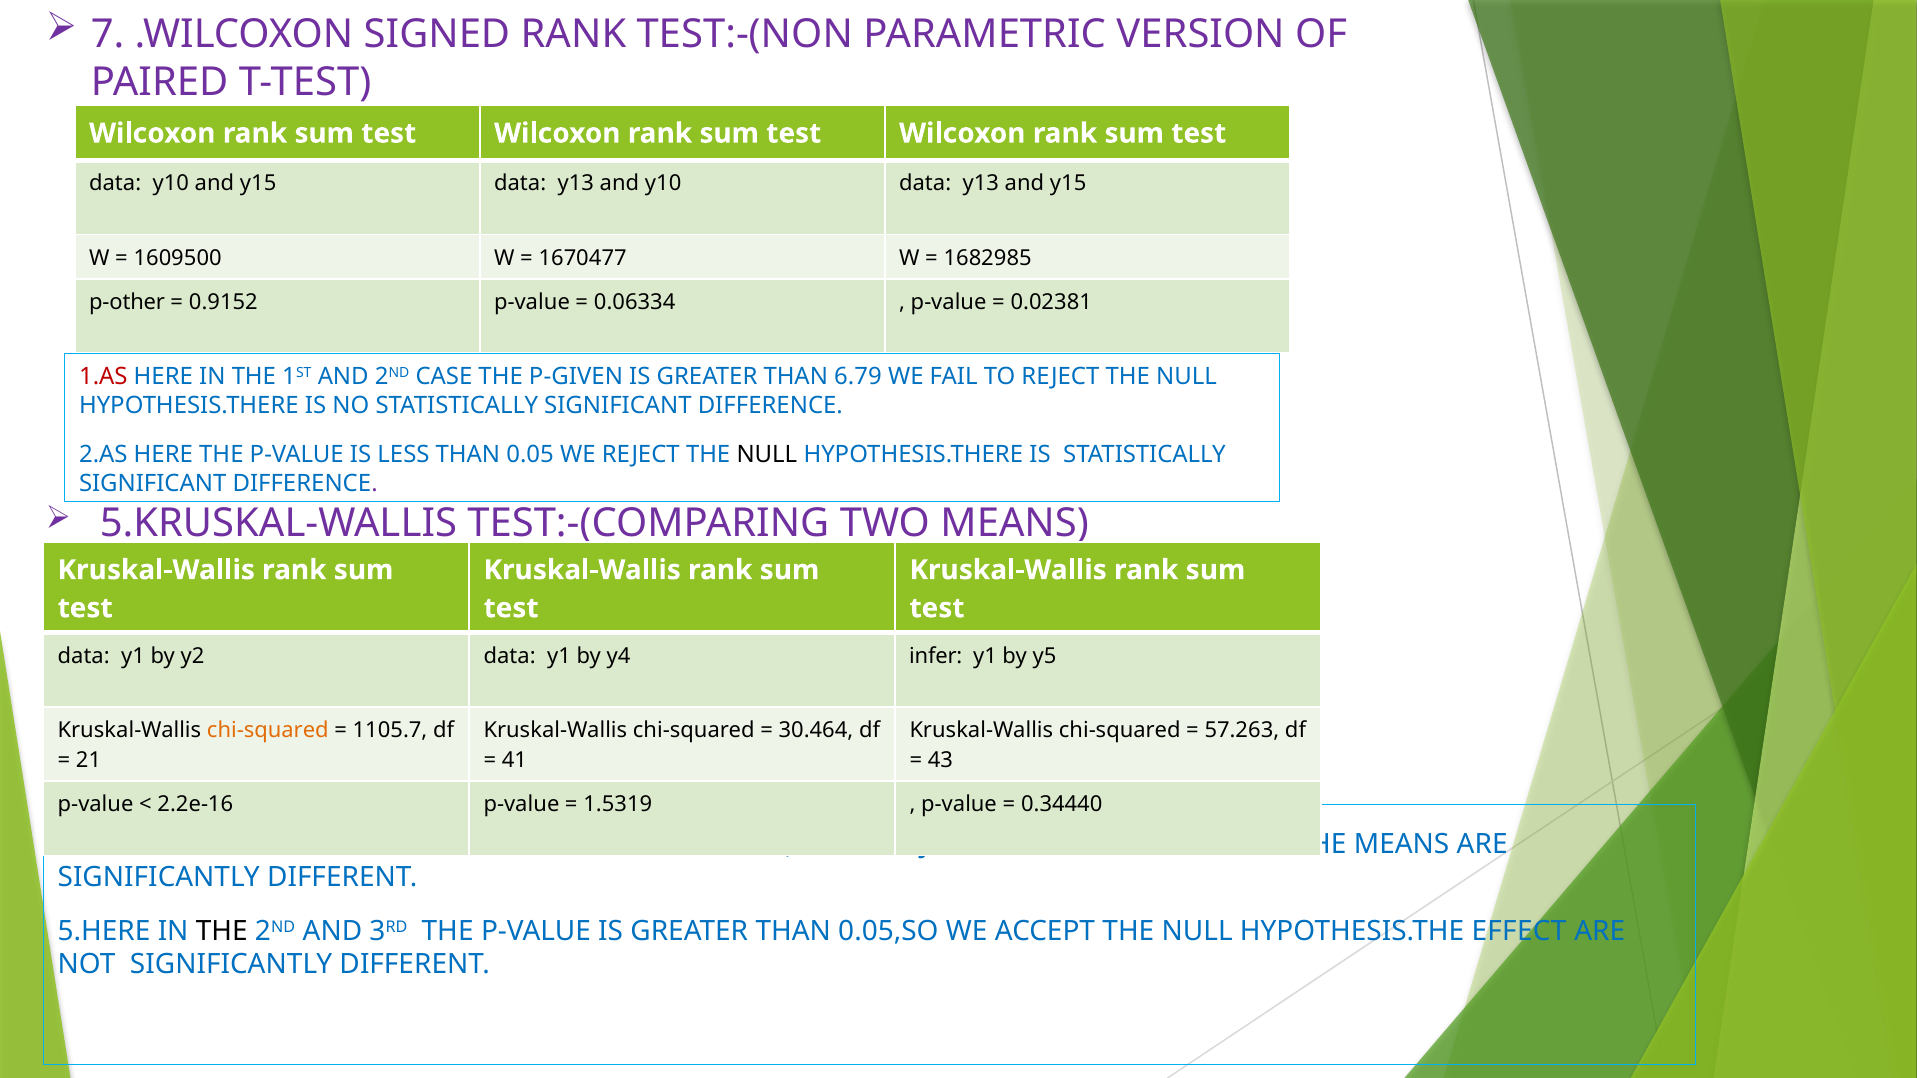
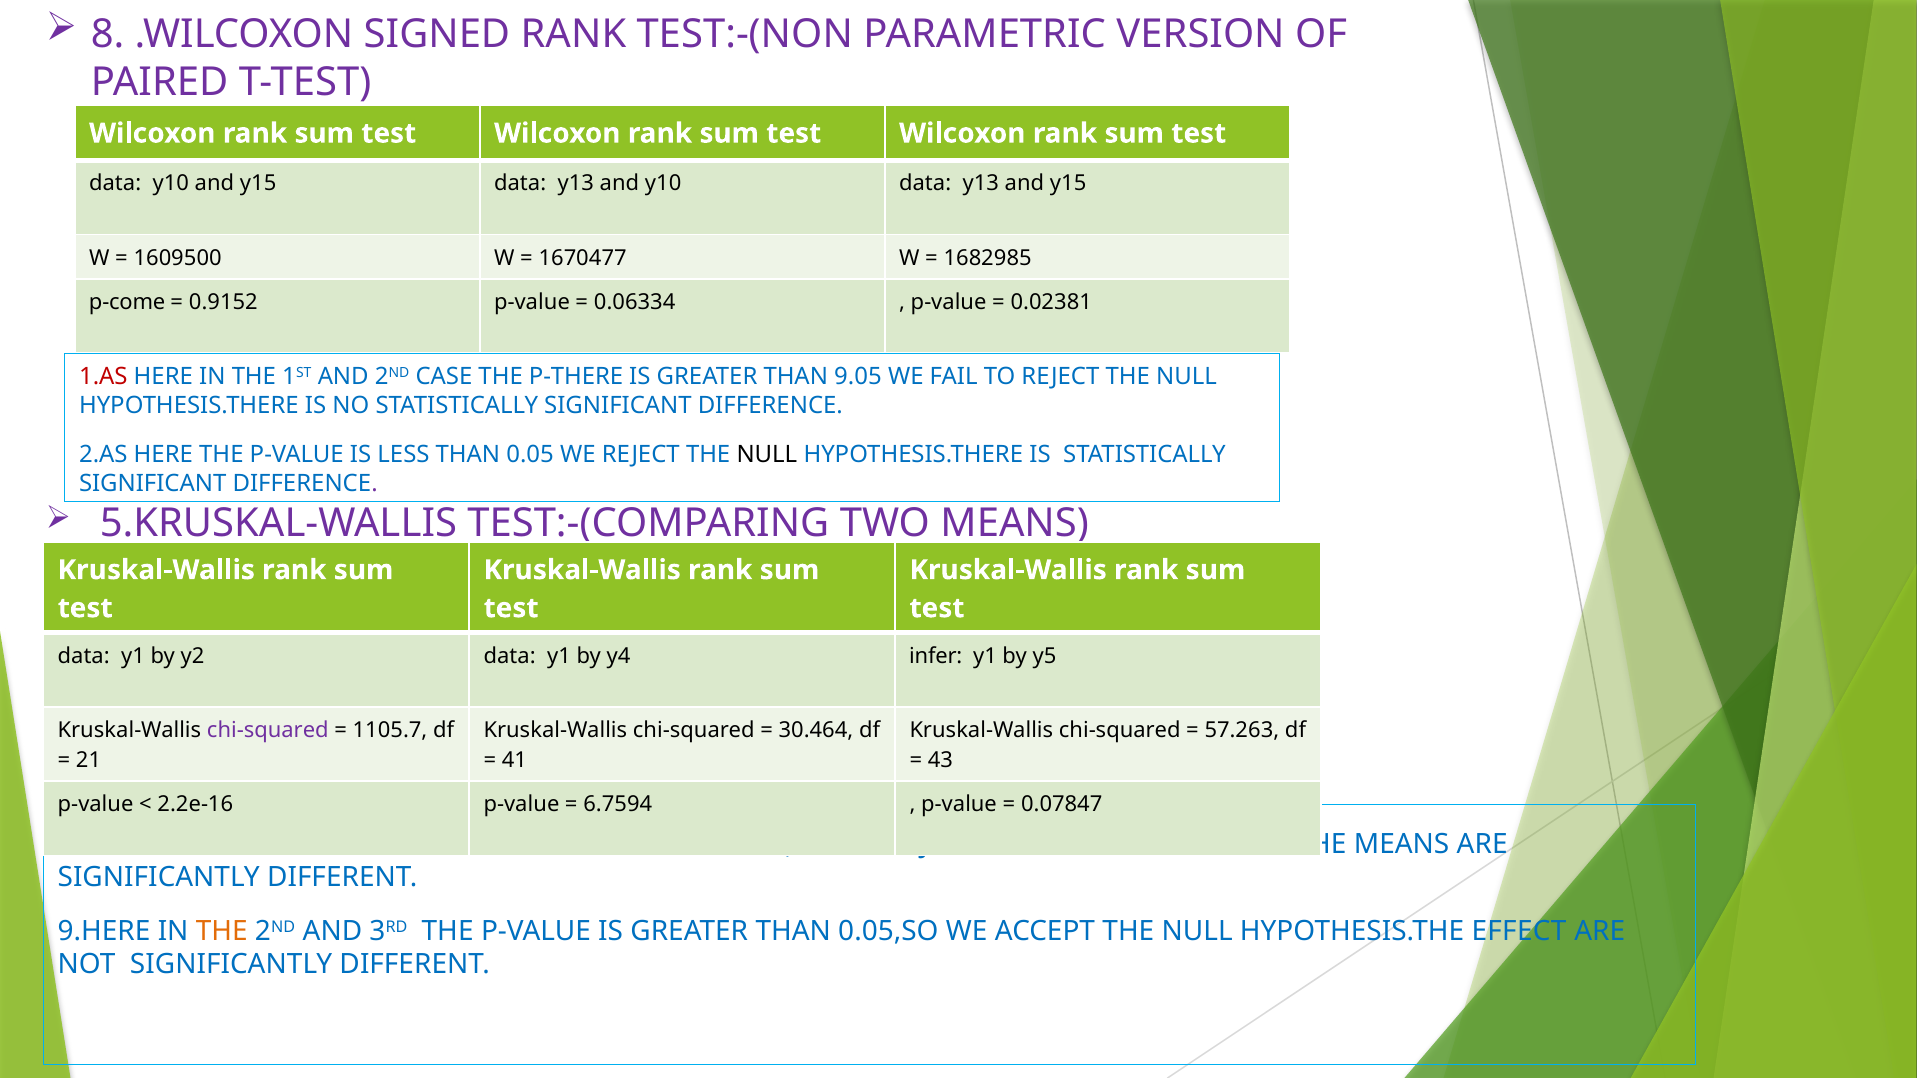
7: 7 -> 8
p-other: p-other -> p-come
P-GIVEN: P-GIVEN -> P-THERE
6.79: 6.79 -> 9.05
chi-squared at (268, 731) colour: orange -> purple
1.5319: 1.5319 -> 6.7594
0.34440: 0.34440 -> 0.07847
5.HERE: 5.HERE -> 9.HERE
THE at (222, 931) colour: black -> orange
